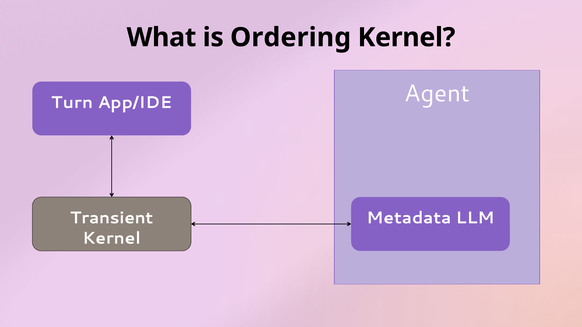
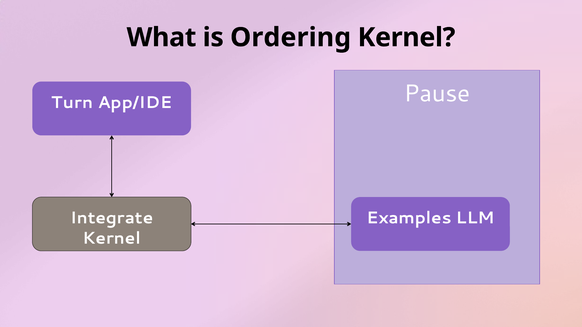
Agent: Agent -> Pause
Transient: Transient -> Integrate
Metadata: Metadata -> Examples
